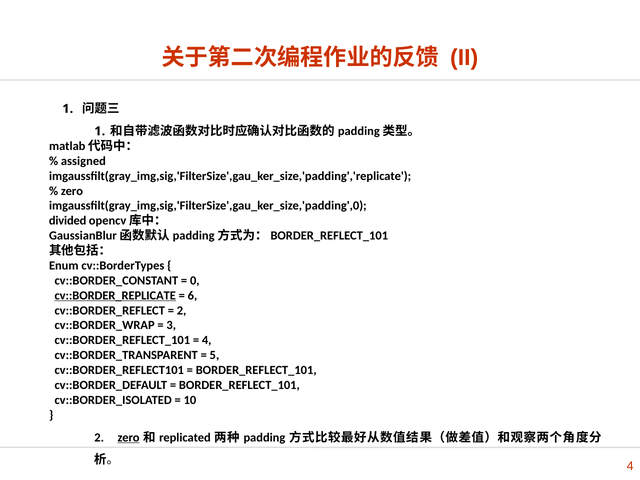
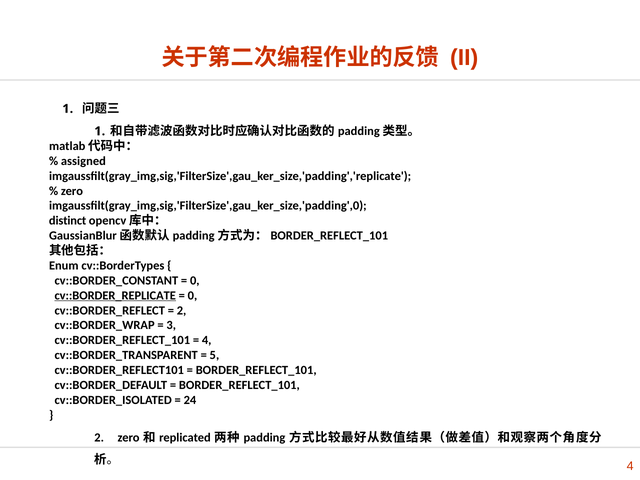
divided: divided -> distinct
6 at (192, 296): 6 -> 0
10: 10 -> 24
zero at (129, 437) underline: present -> none
